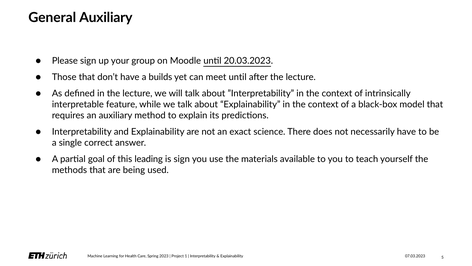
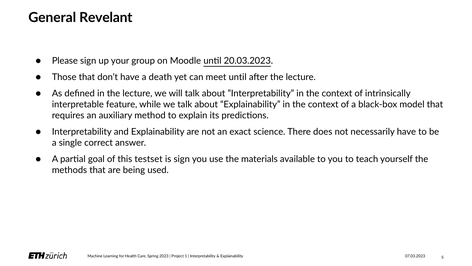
General Auxiliary: Auxiliary -> Revelant
builds: builds -> death
leading: leading -> testset
